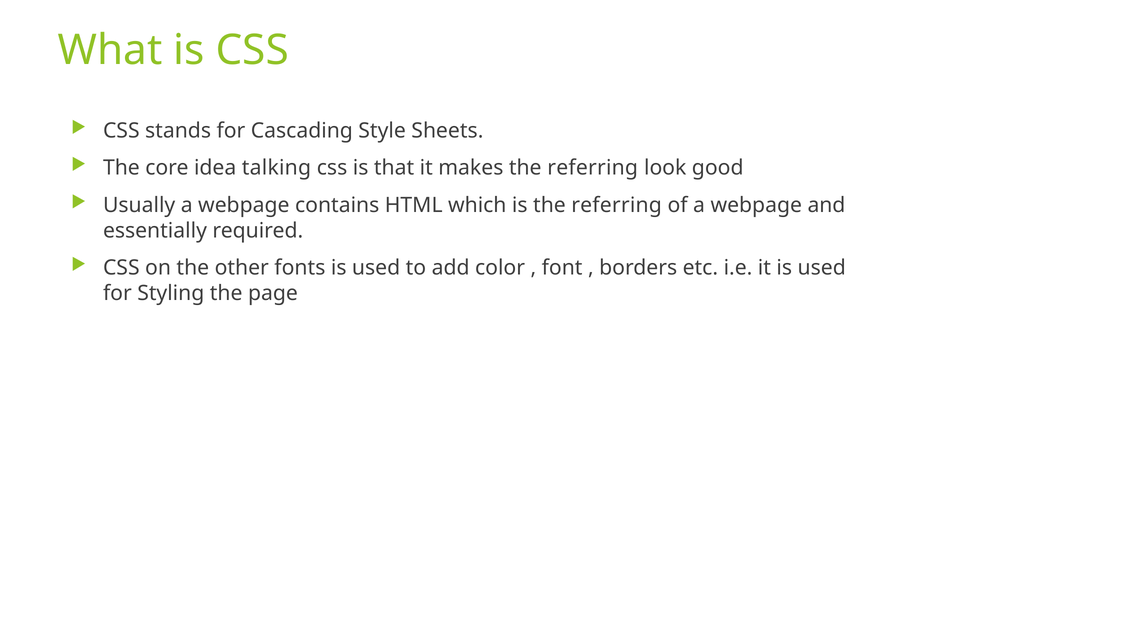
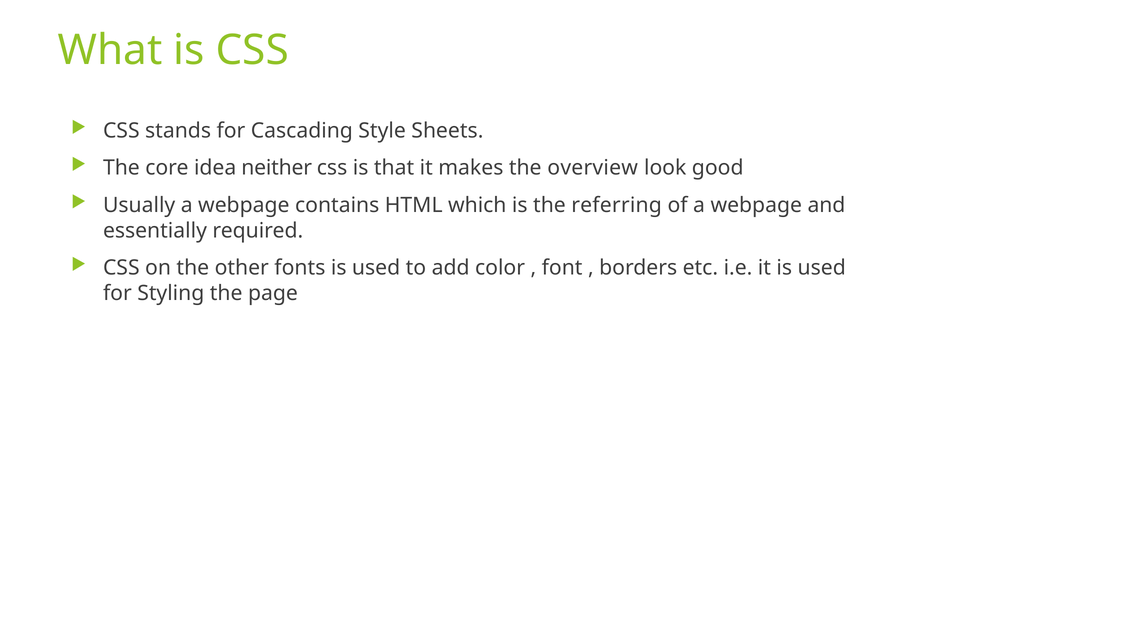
talking: talking -> neither
makes the referring: referring -> overview
